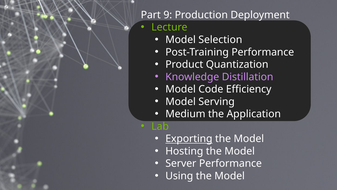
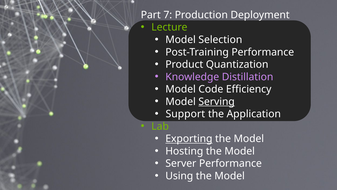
9: 9 -> 7
Serving underline: none -> present
Medium: Medium -> Support
